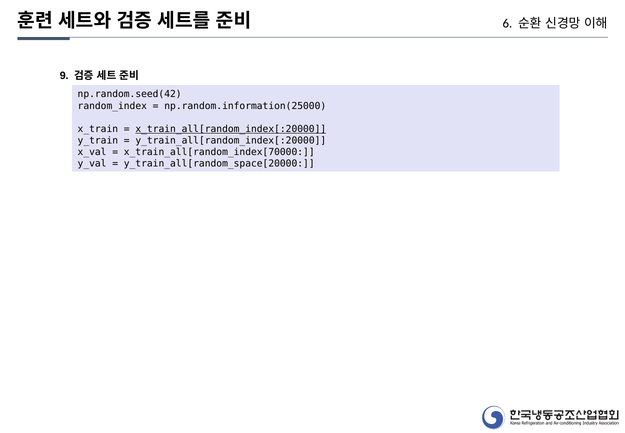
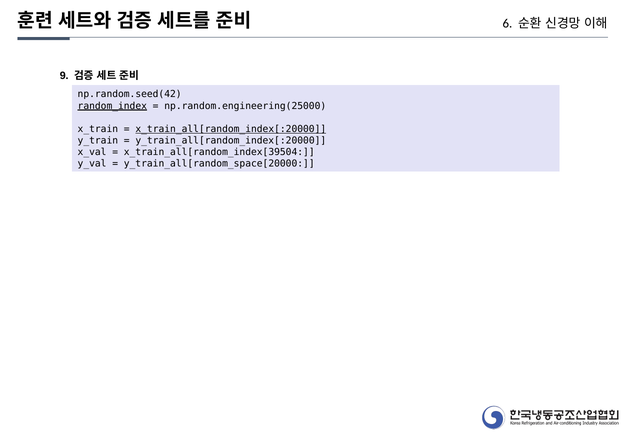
random_index underline: none -> present
np.random.information(25000: np.random.information(25000 -> np.random.engineering(25000
x_train_all[random_index[70000: x_train_all[random_index[70000 -> x_train_all[random_index[39504
